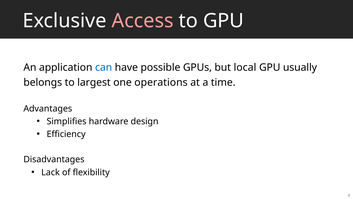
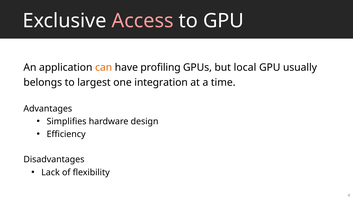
can colour: blue -> orange
possible: possible -> profiling
operations: operations -> integration
